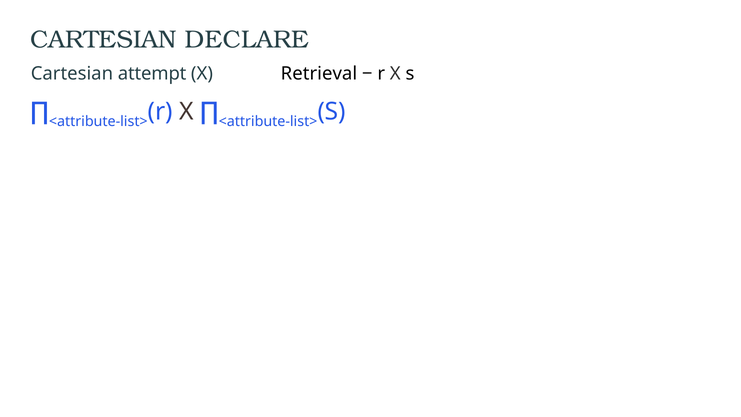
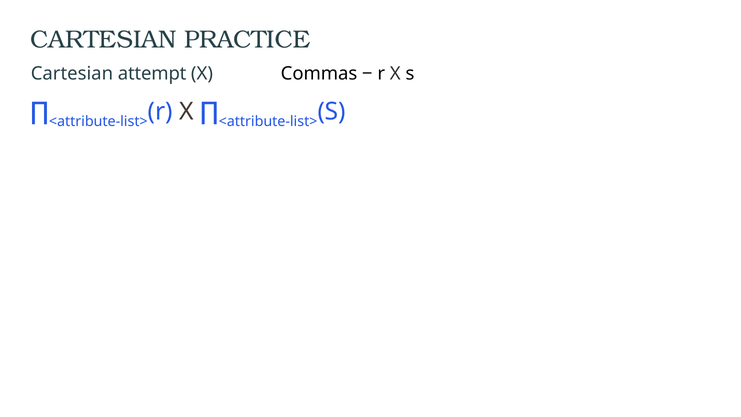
DECLARE: DECLARE -> PRACTICE
Retrieval: Retrieval -> Commas
